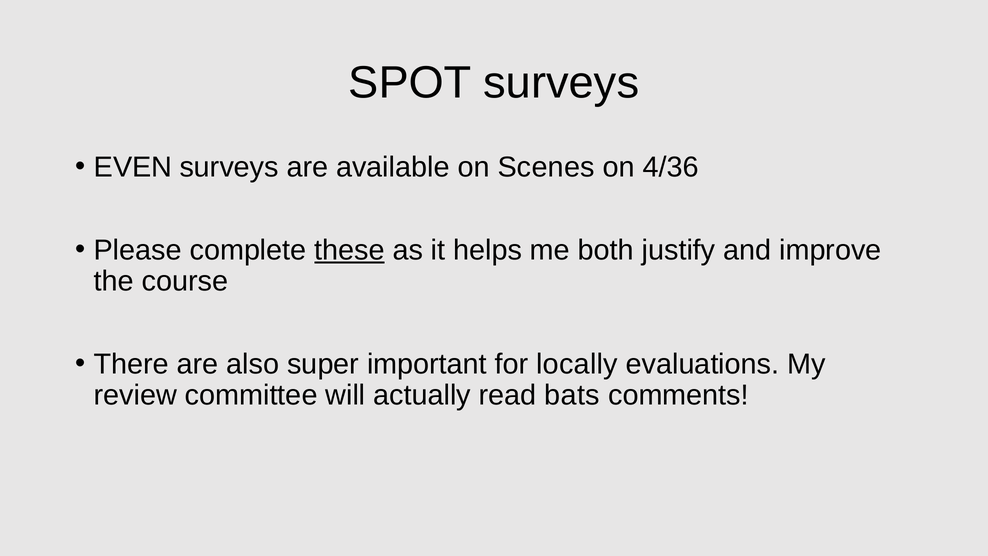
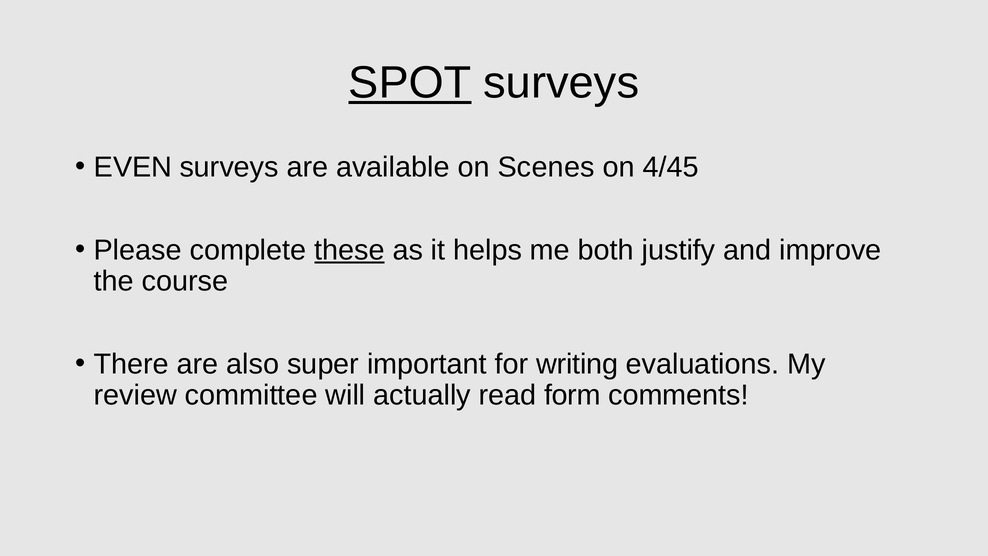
SPOT underline: none -> present
4/36: 4/36 -> 4/45
locally: locally -> writing
bats: bats -> form
